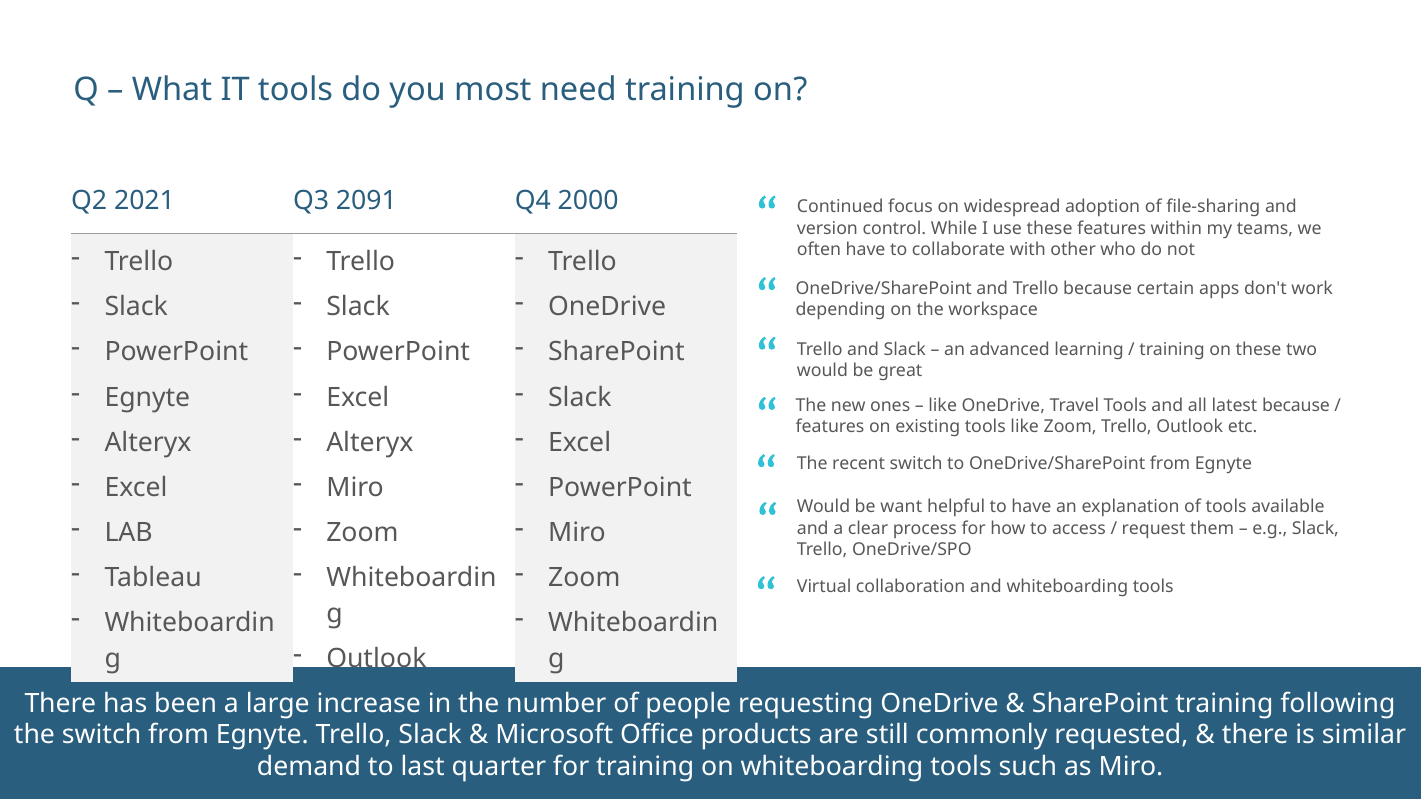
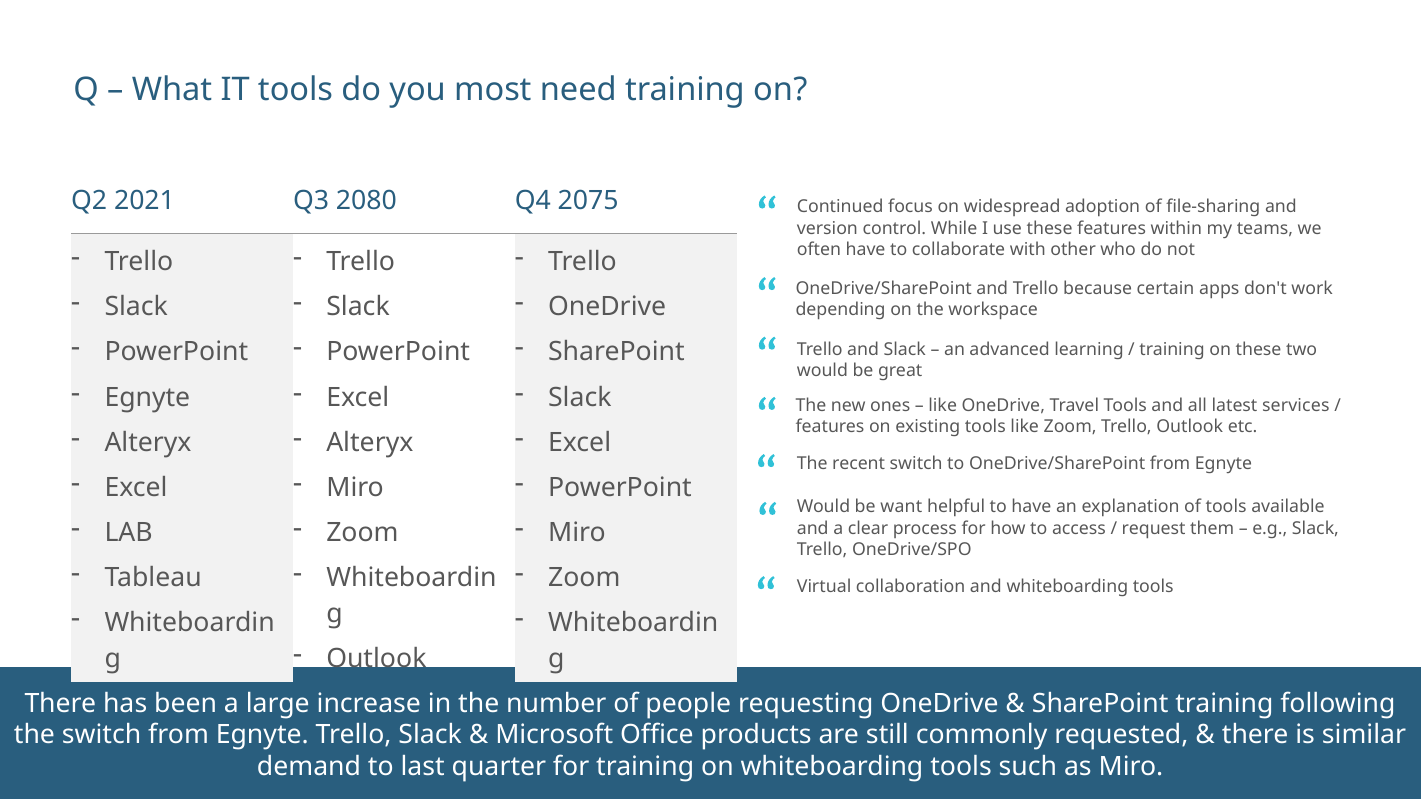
2091: 2091 -> 2080
2000: 2000 -> 2075
latest because: because -> services
